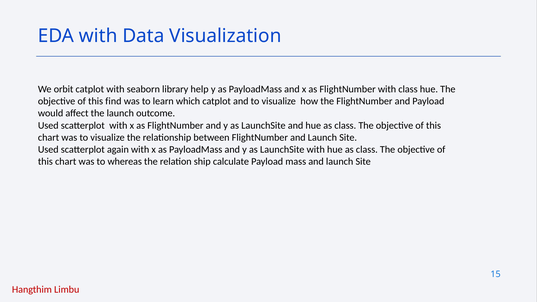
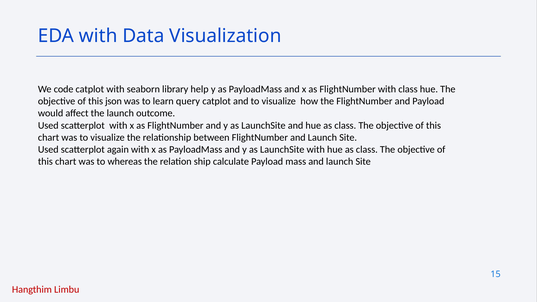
orbit: orbit -> code
find: find -> json
which: which -> query
